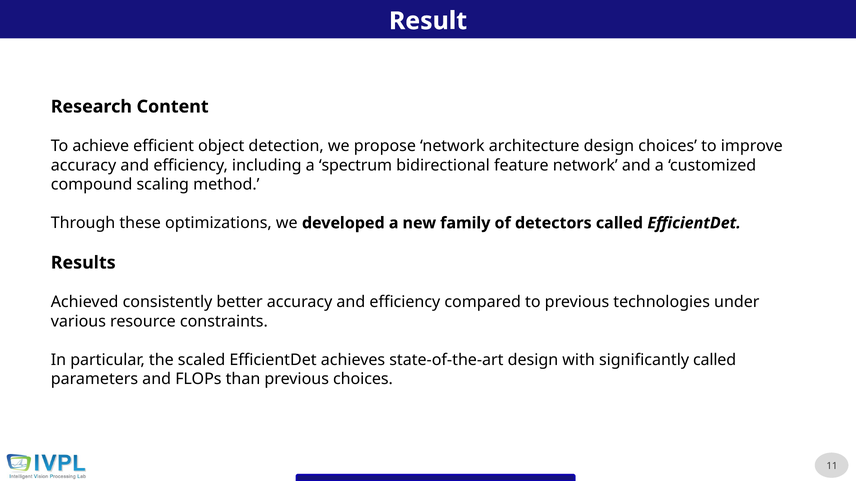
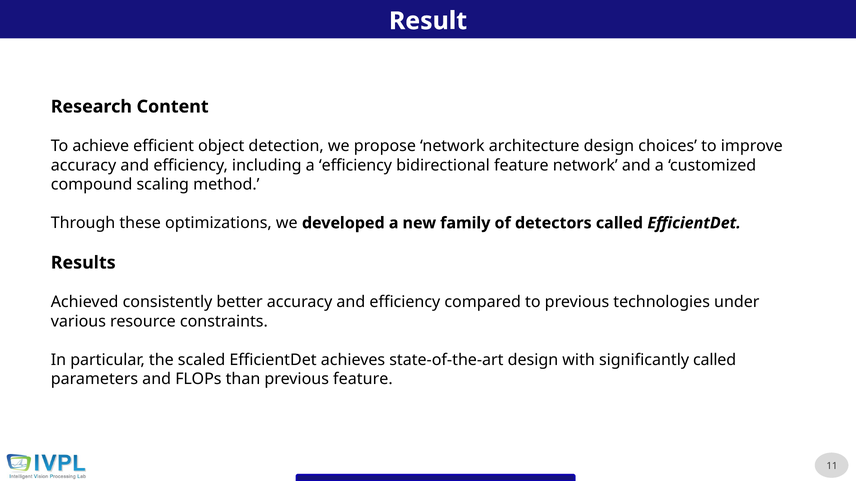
a spectrum: spectrum -> efficiency
previous choices: choices -> feature
